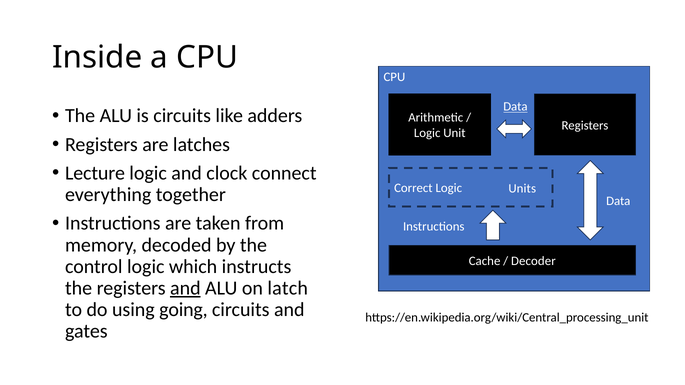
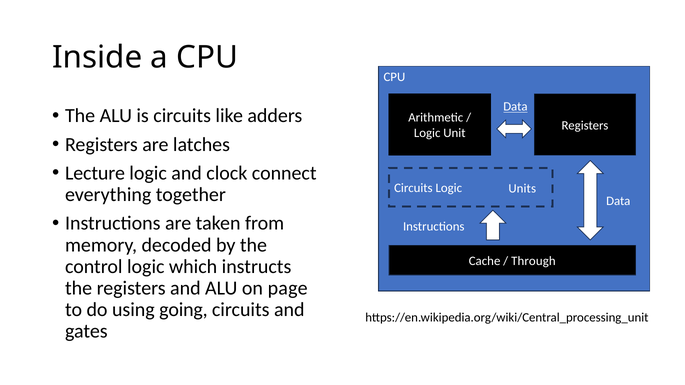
Correct at (413, 188): Correct -> Circuits
Decoder: Decoder -> Through
and at (185, 288) underline: present -> none
latch: latch -> page
